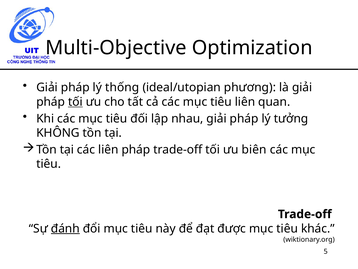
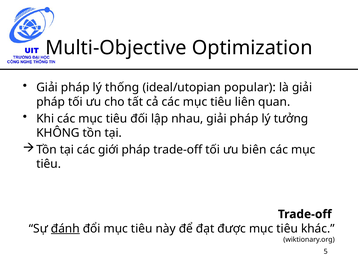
phương: phương -> popular
tối at (75, 102) underline: present -> none
các liên: liên -> giới
